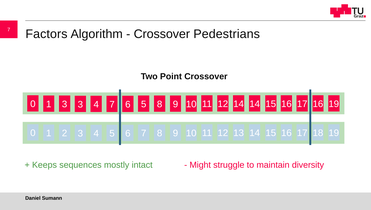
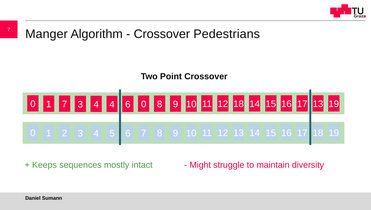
Factors: Factors -> Manger
1 3: 3 -> 7
4 7: 7 -> 4
6 5: 5 -> 0
12 14: 14 -> 18
17 16: 16 -> 13
